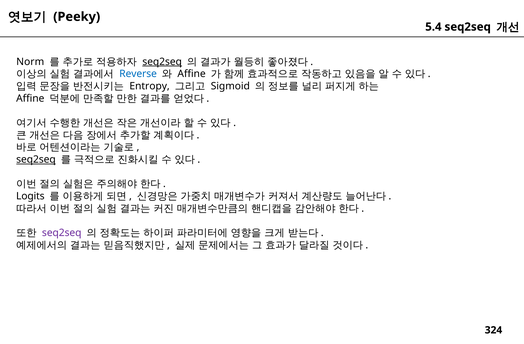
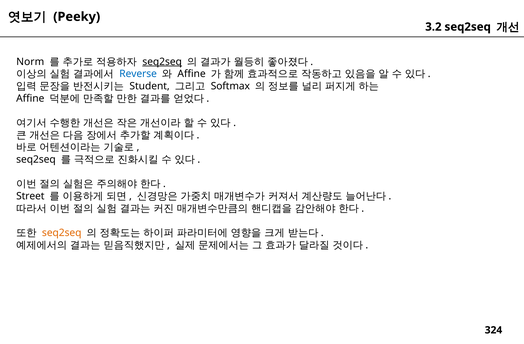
5.4: 5.4 -> 3.2
Entropy: Entropy -> Student
Sigmoid: Sigmoid -> Softmax
seq2seq at (36, 160) underline: present -> none
Logits: Logits -> Street
seq2seq at (62, 233) colour: purple -> orange
